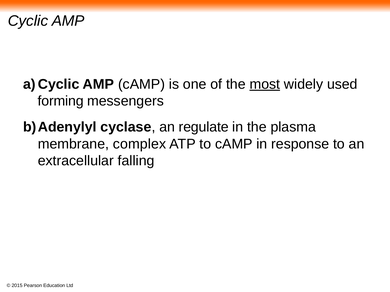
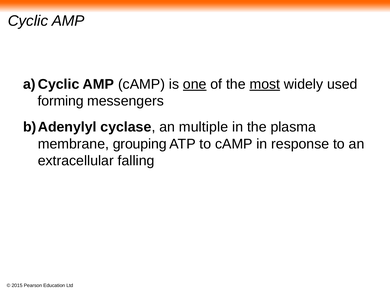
one underline: none -> present
regulate: regulate -> multiple
complex: complex -> grouping
